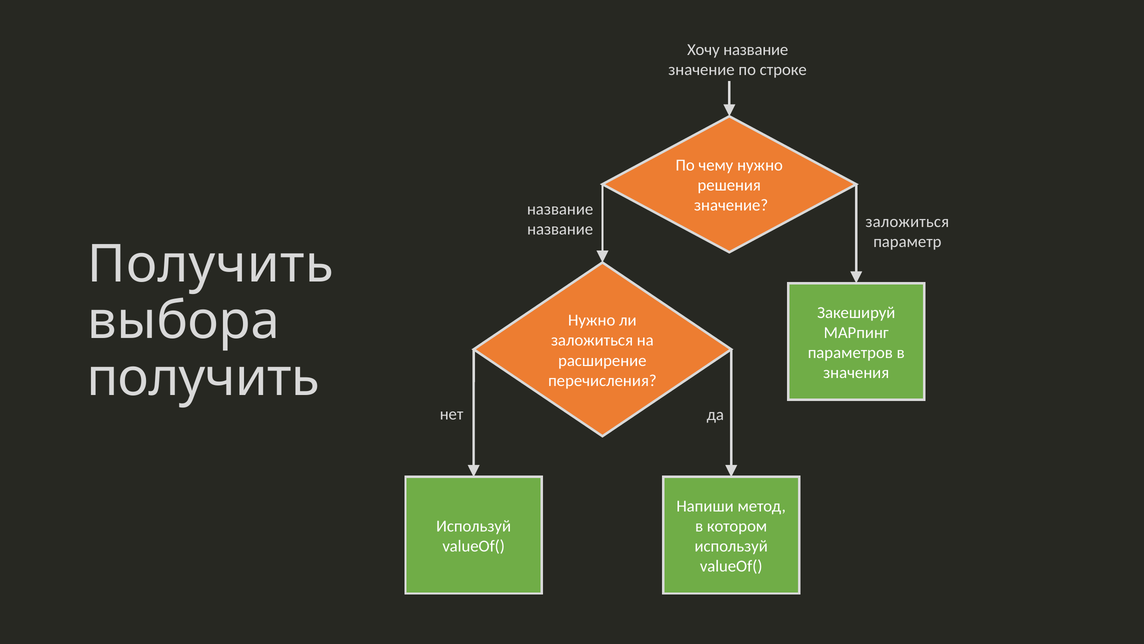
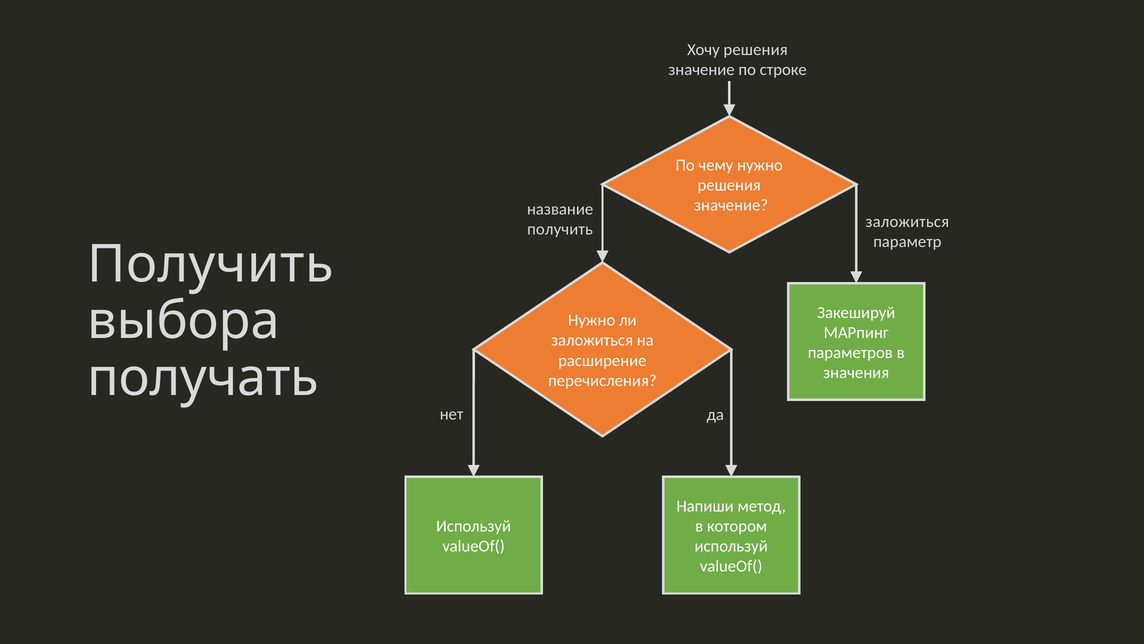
Хочу название: название -> решения
название at (560, 229): название -> получить
получить at (203, 377): получить -> получать
